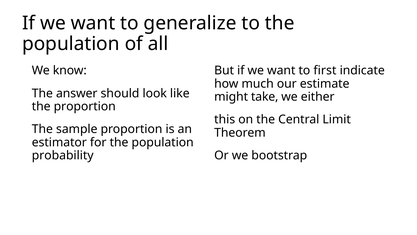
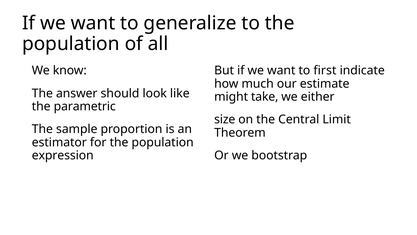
the proportion: proportion -> parametric
this: this -> size
probability: probability -> expression
